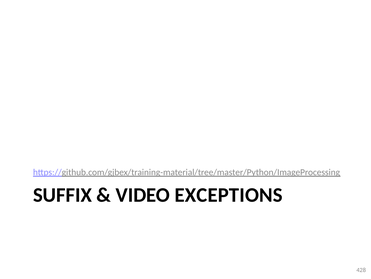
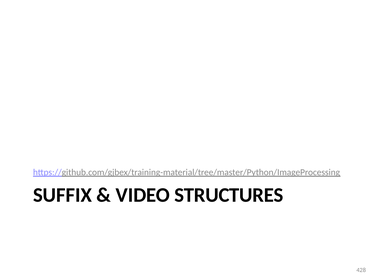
EXCEPTIONS: EXCEPTIONS -> STRUCTURES
